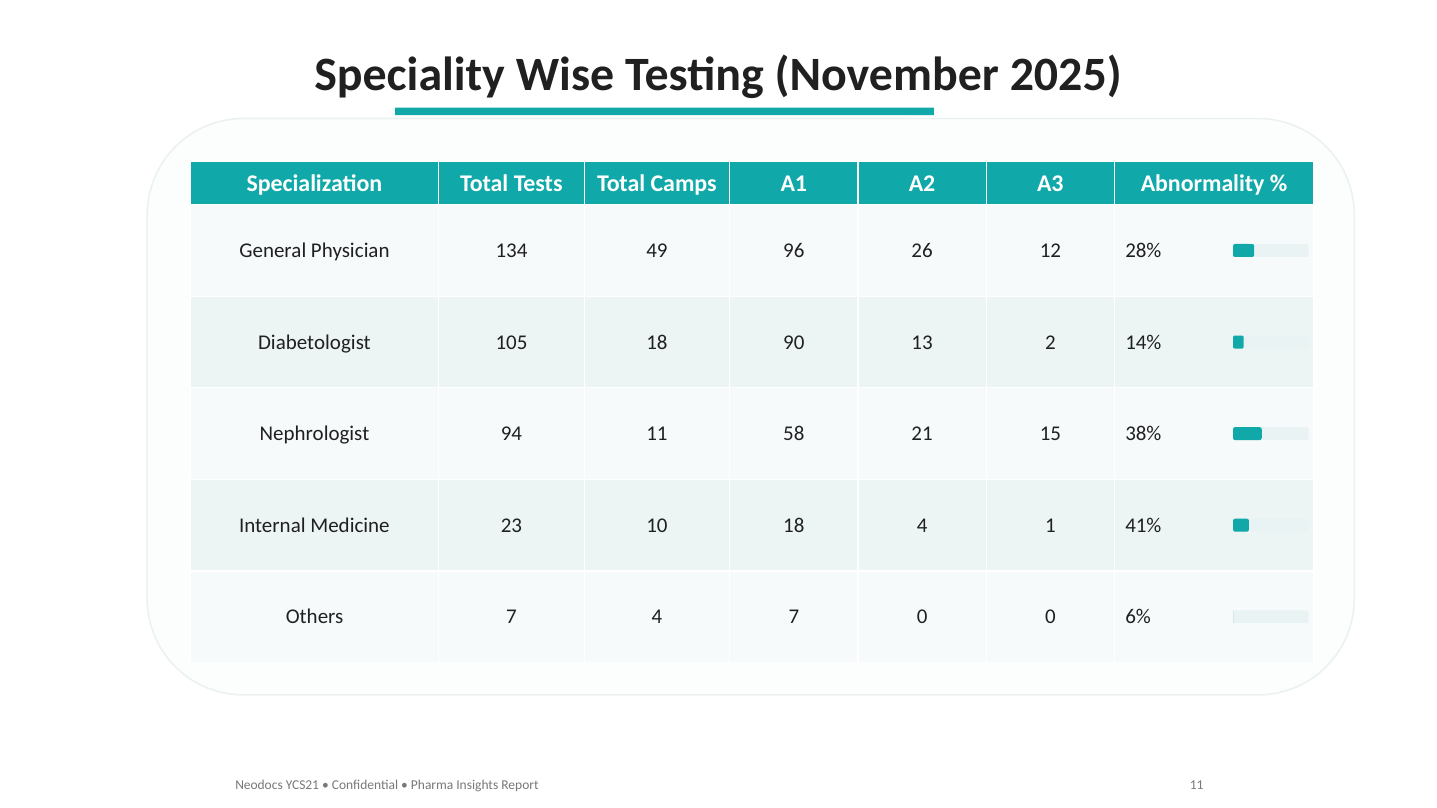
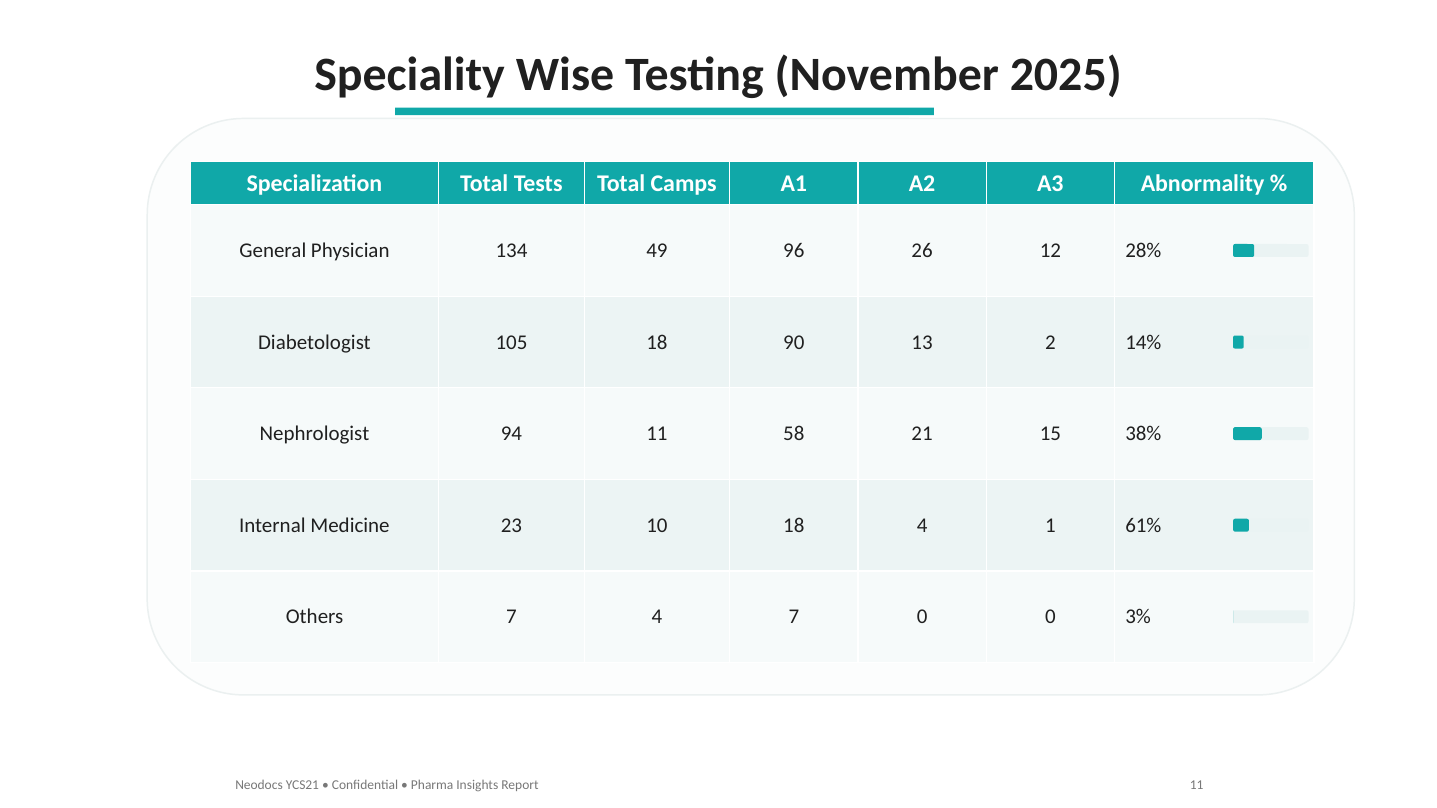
41%: 41% -> 61%
6%: 6% -> 3%
